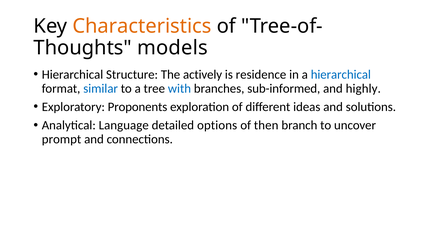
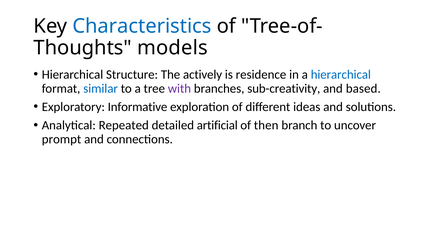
Characteristics colour: orange -> blue
with colour: blue -> purple
sub-informed: sub-informed -> sub-creativity
highly: highly -> based
Proponents: Proponents -> Informative
Language: Language -> Repeated
options: options -> artificial
